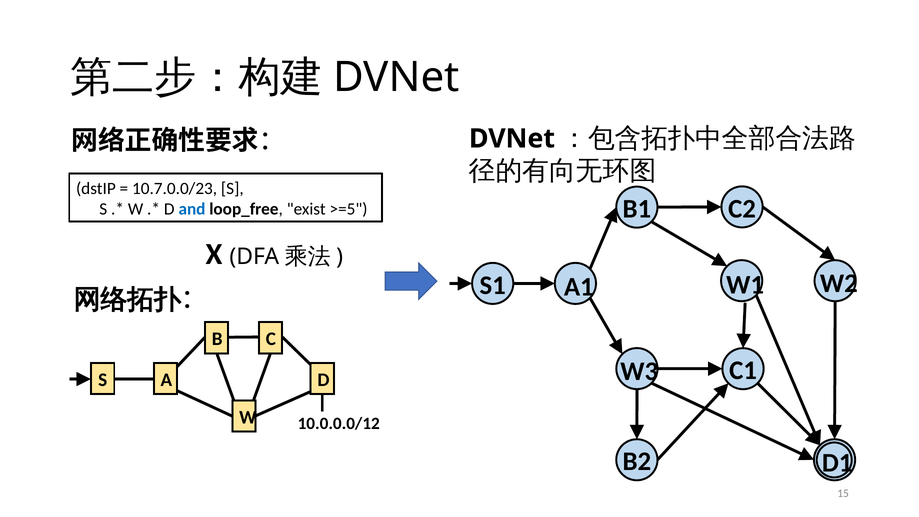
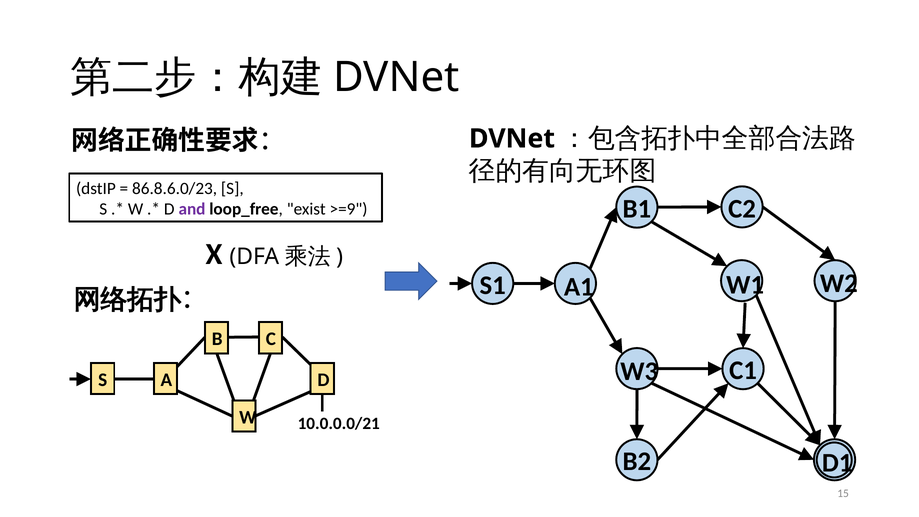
10.7.0.0/23: 10.7.0.0/23 -> 86.8.6.0/23
and colour: blue -> purple
>=5: >=5 -> >=9
10.0.0.0/12: 10.0.0.0/12 -> 10.0.0.0/21
